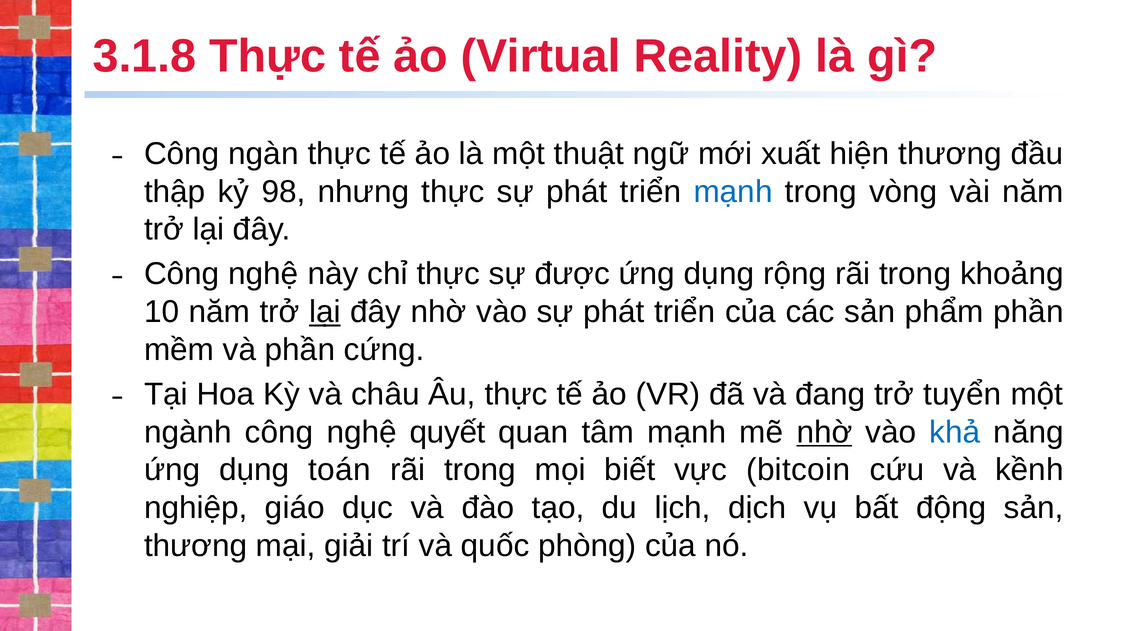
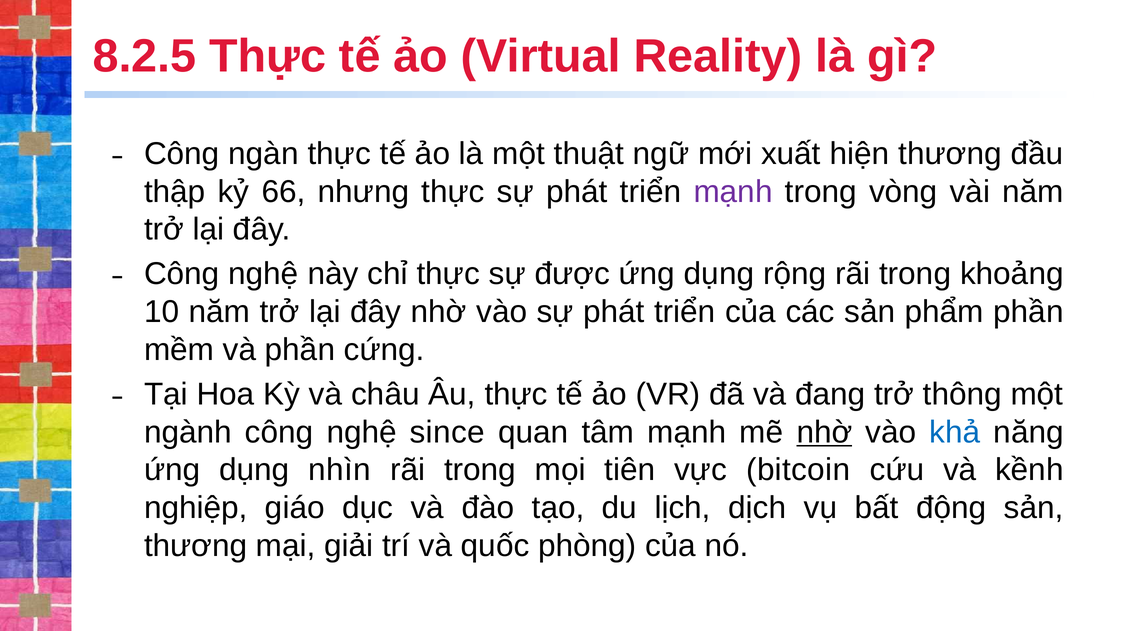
3.1.8: 3.1.8 -> 8.2.5
98: 98 -> 66
mạnh at (733, 192) colour: blue -> purple
lại at (325, 312) underline: present -> none
tuyển: tuyển -> thông
quyết: quyết -> since
toán: toán -> nhìn
biết: biết -> tiên
